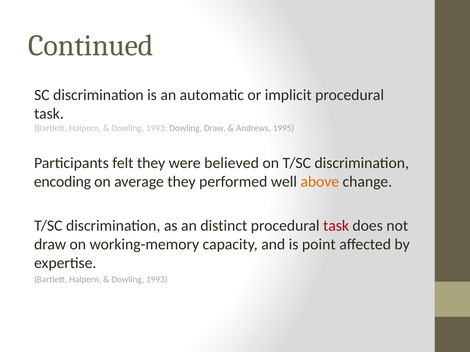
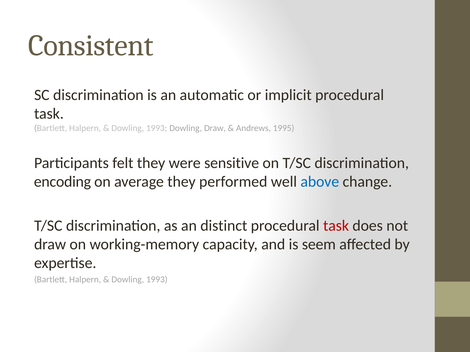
Continued: Continued -> Consistent
believed: believed -> sensitive
above colour: orange -> blue
point: point -> seem
